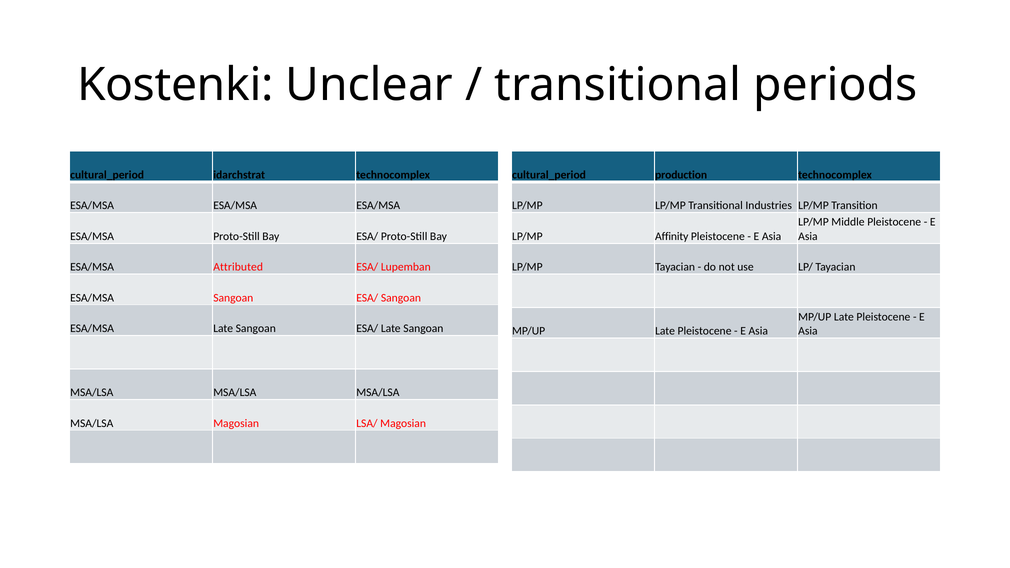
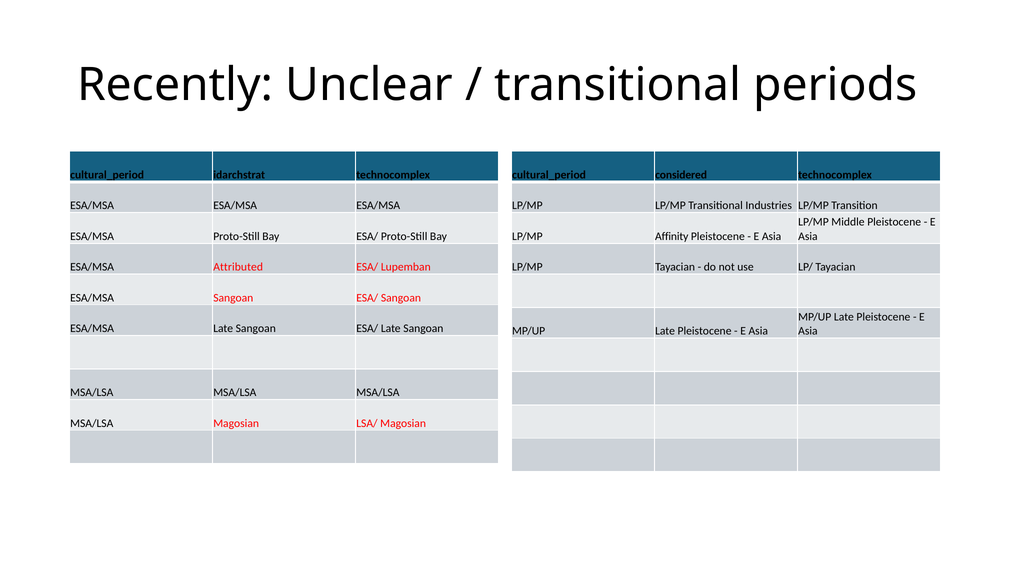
Kostenki: Kostenki -> Recently
production: production -> considered
